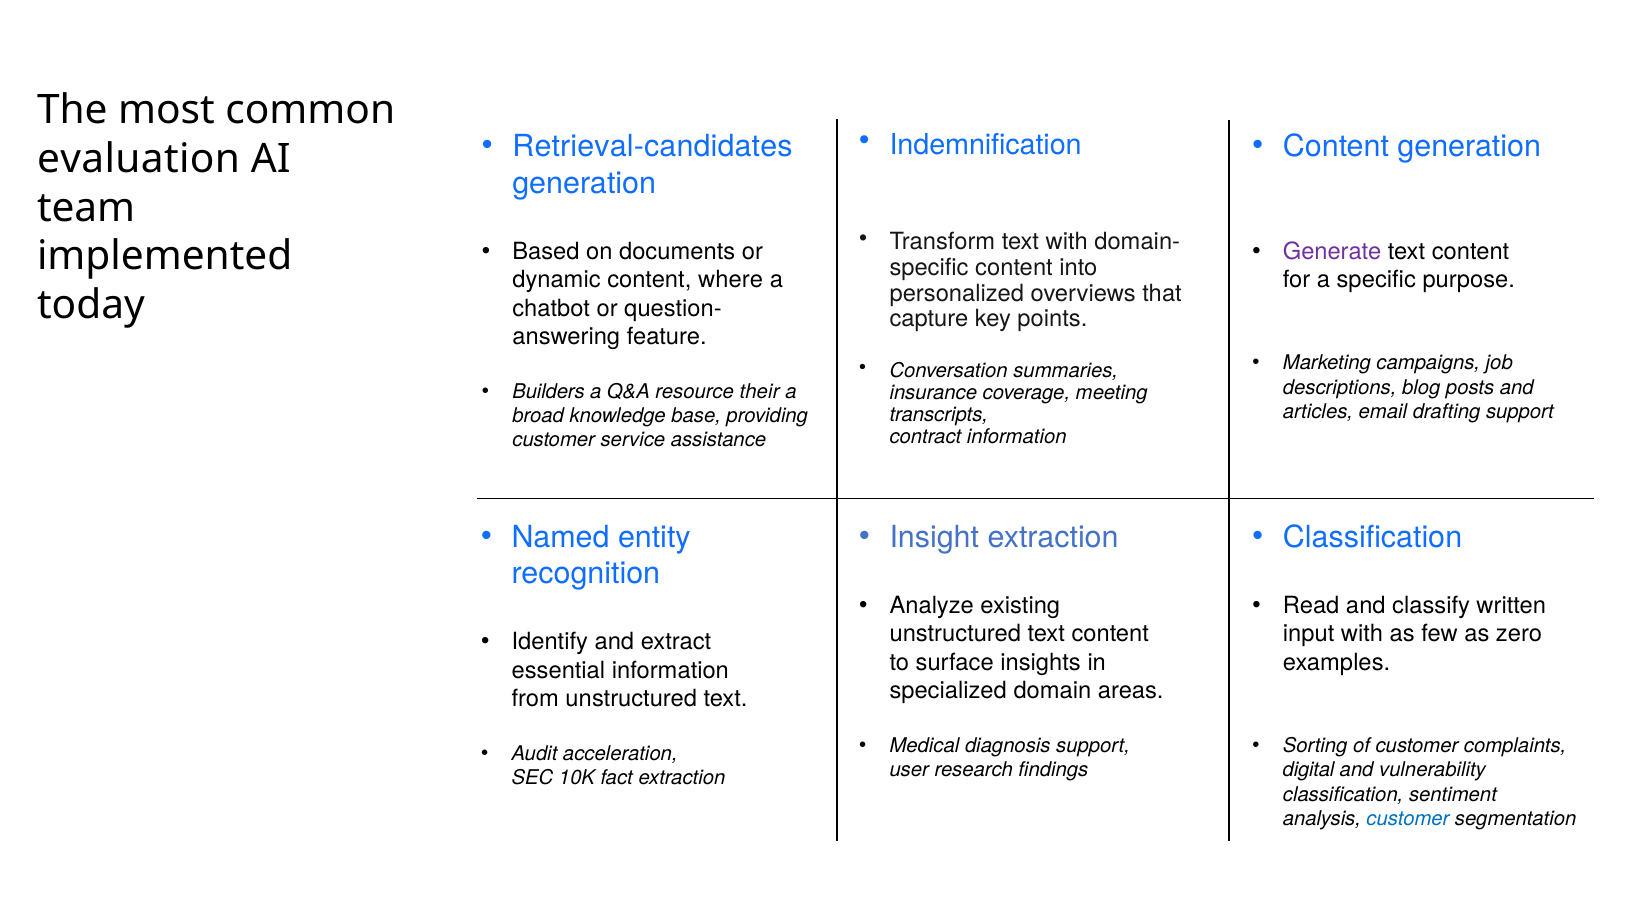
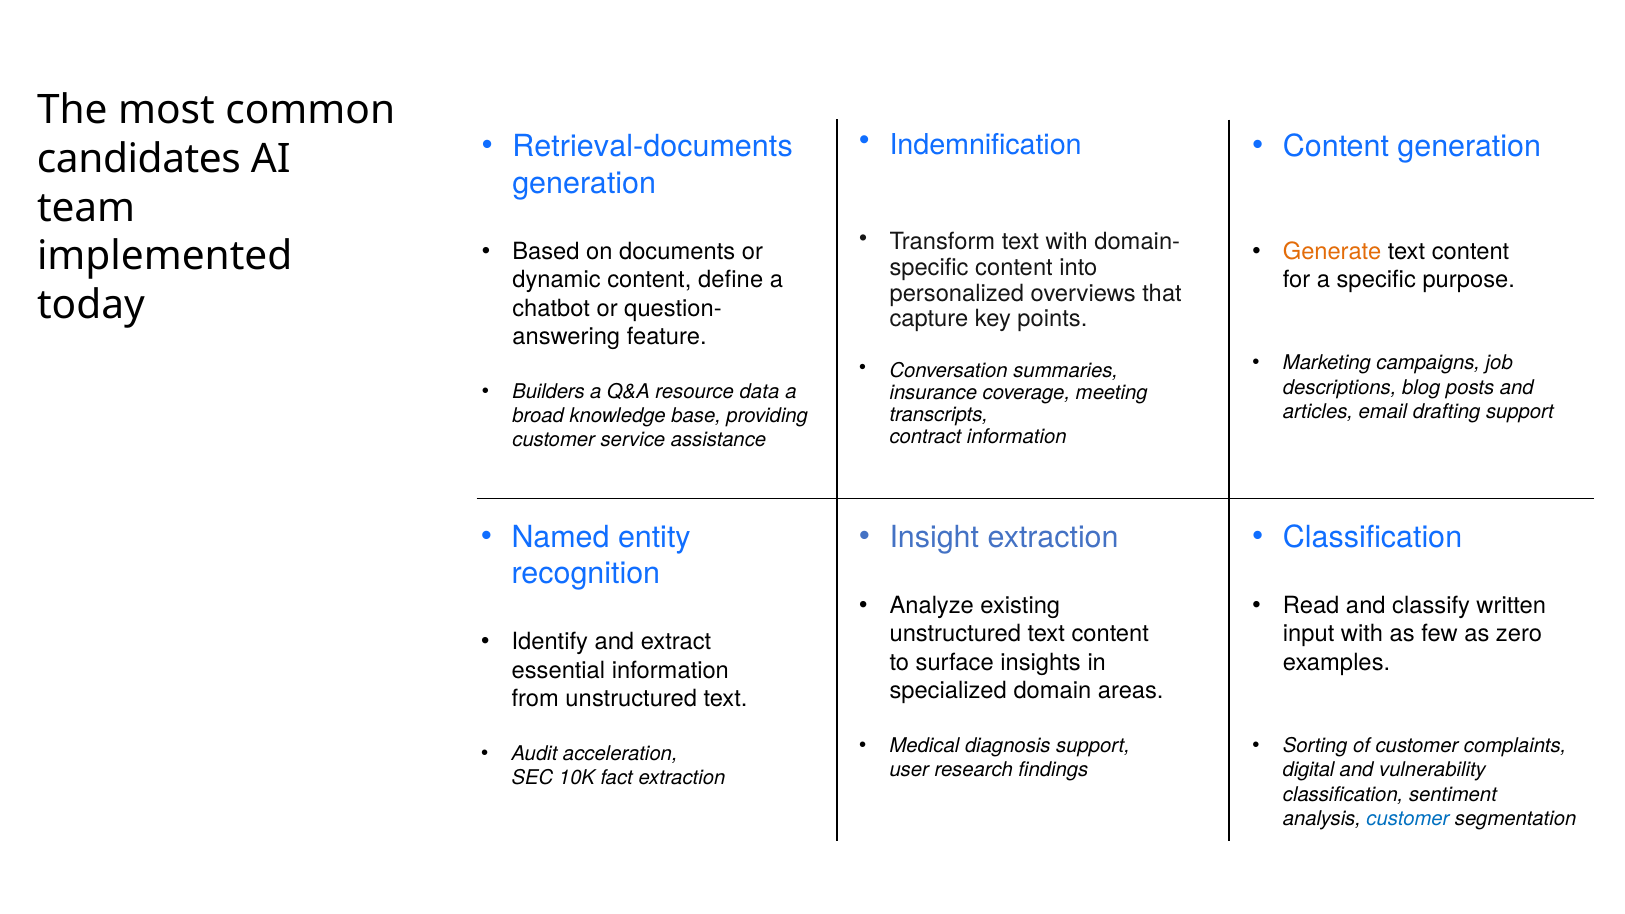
Retrieval-candidates: Retrieval-candidates -> Retrieval-documents
evaluation: evaluation -> candidates
Generate colour: purple -> orange
where: where -> define
their: their -> data
